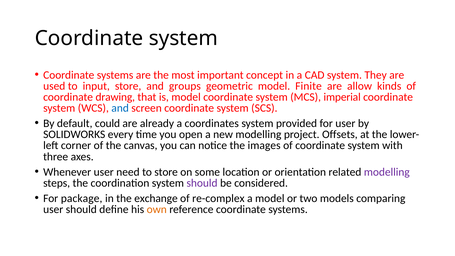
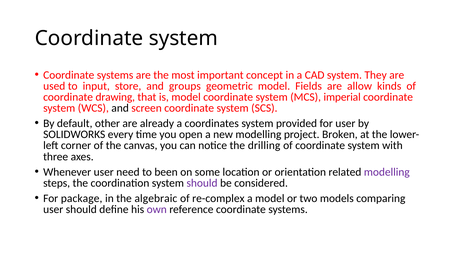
Finite: Finite -> Fields
and at (120, 108) colour: blue -> black
could: could -> other
Offsets: Offsets -> Broken
images: images -> drilling
to store: store -> been
exchange: exchange -> algebraic
own colour: orange -> purple
